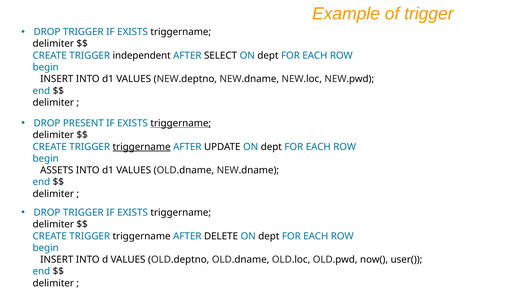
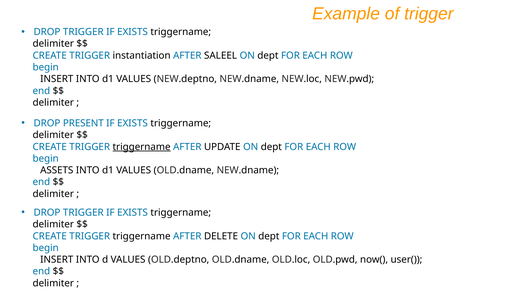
independent: independent -> instantiation
SELECT: SELECT -> SALEEL
triggername at (181, 123) underline: present -> none
